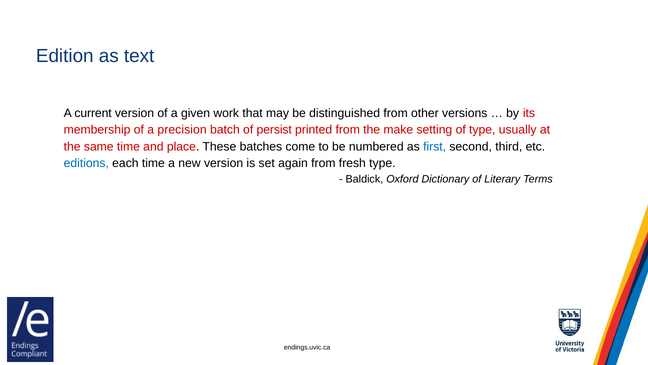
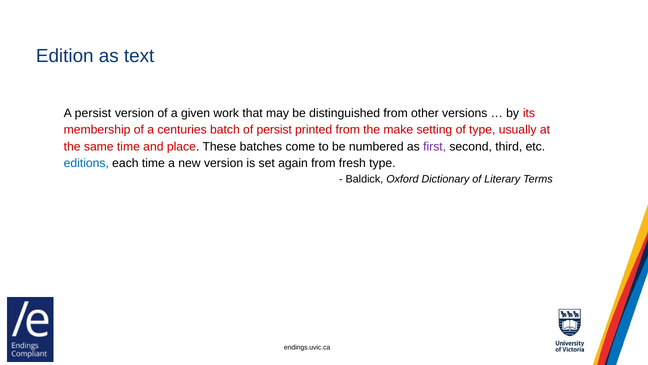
A current: current -> persist
precision: precision -> centuries
first colour: blue -> purple
